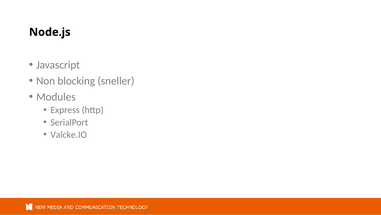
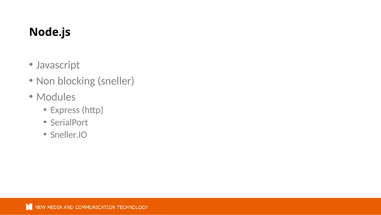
Valcke.IO: Valcke.IO -> Sneller.IO
